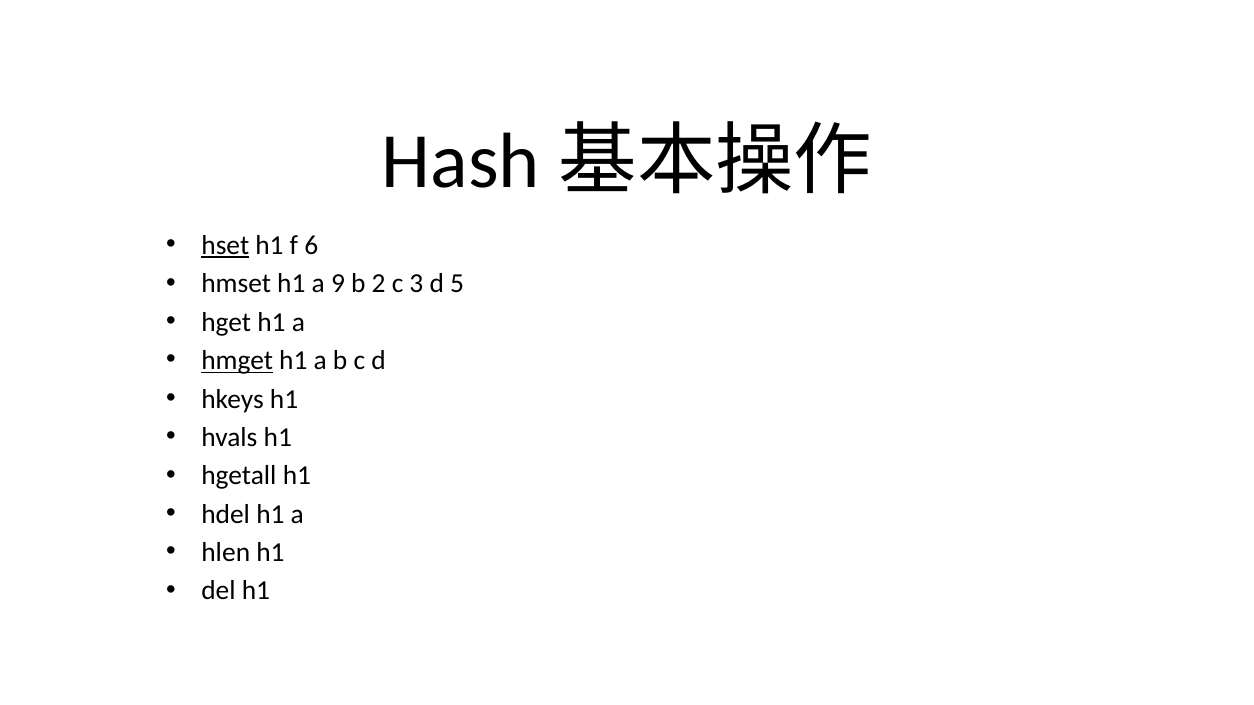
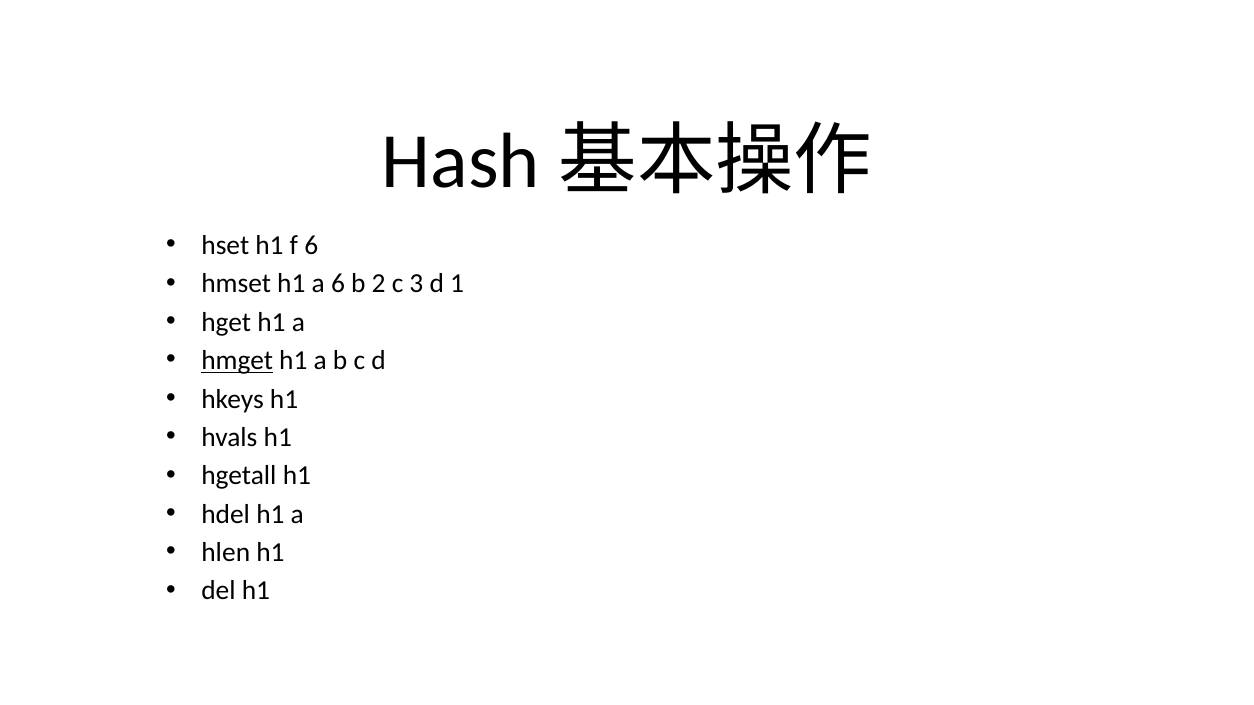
hset underline: present -> none
a 9: 9 -> 6
5: 5 -> 1
